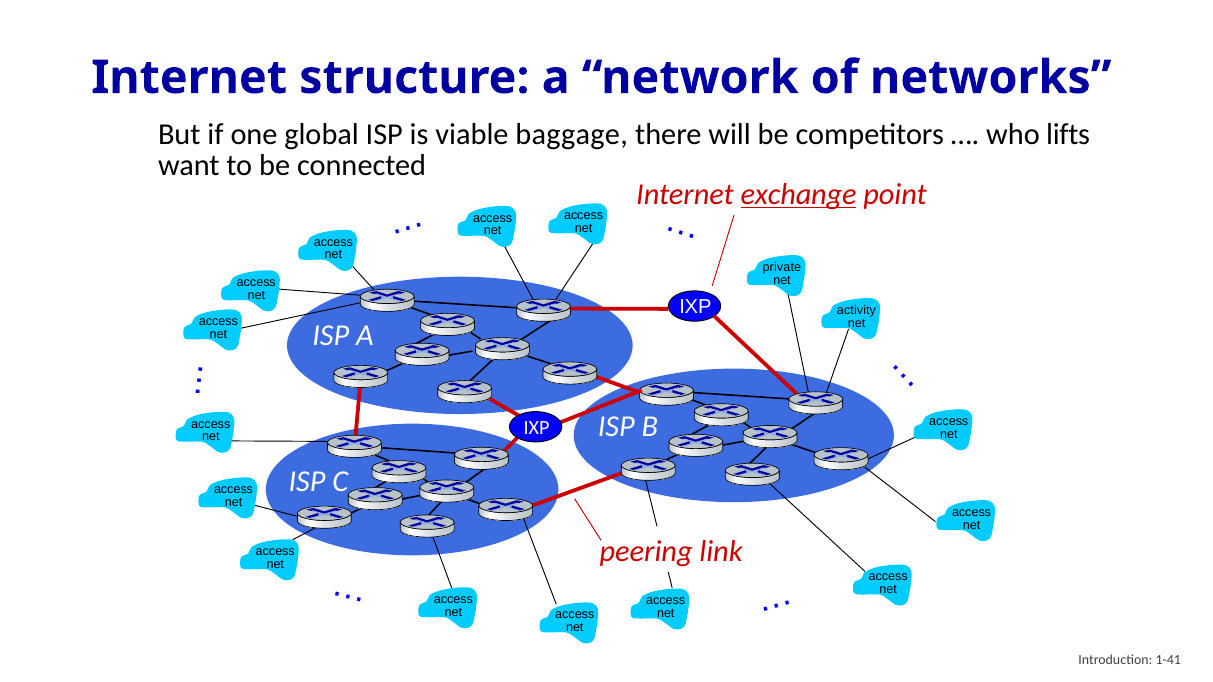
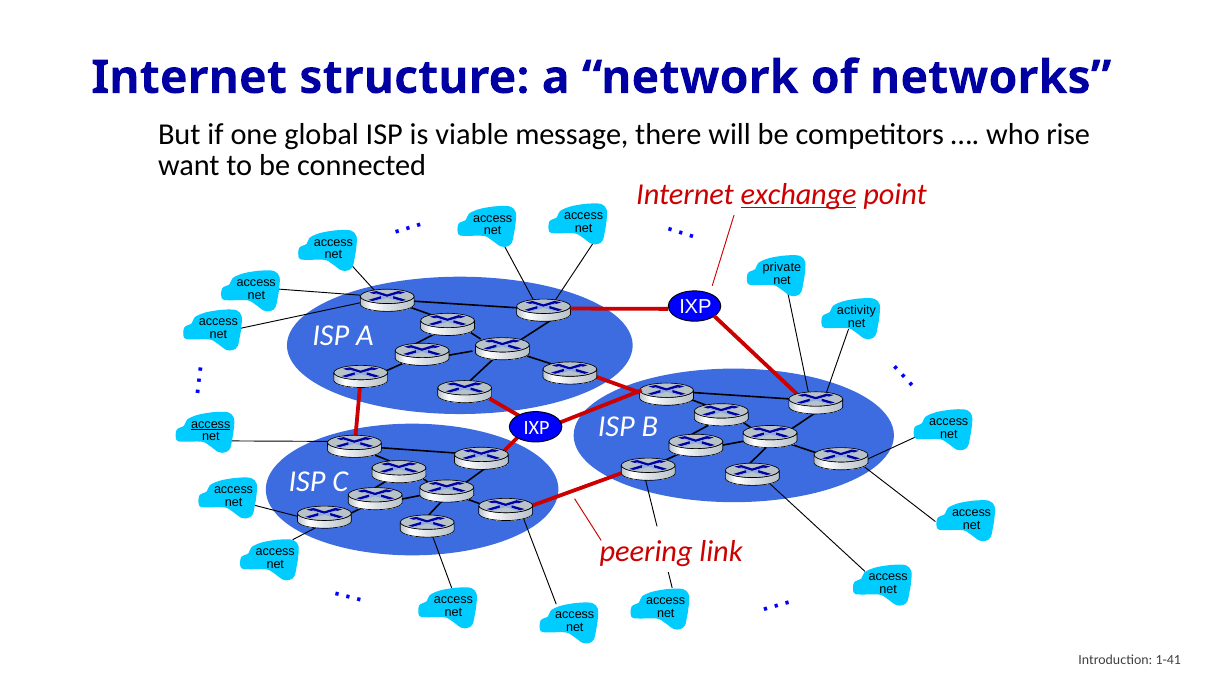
baggage: baggage -> message
lifts: lifts -> rise
access at (211, 424) underline: none -> present
